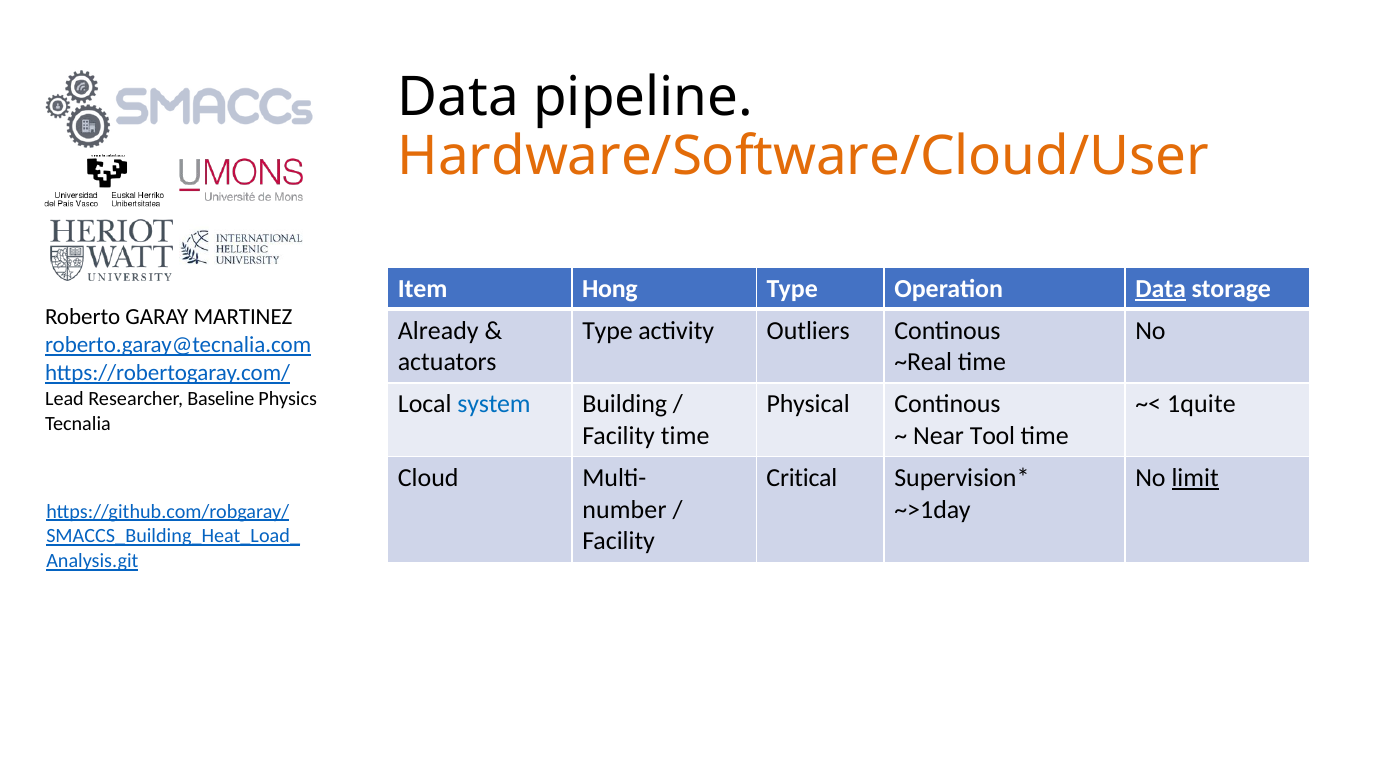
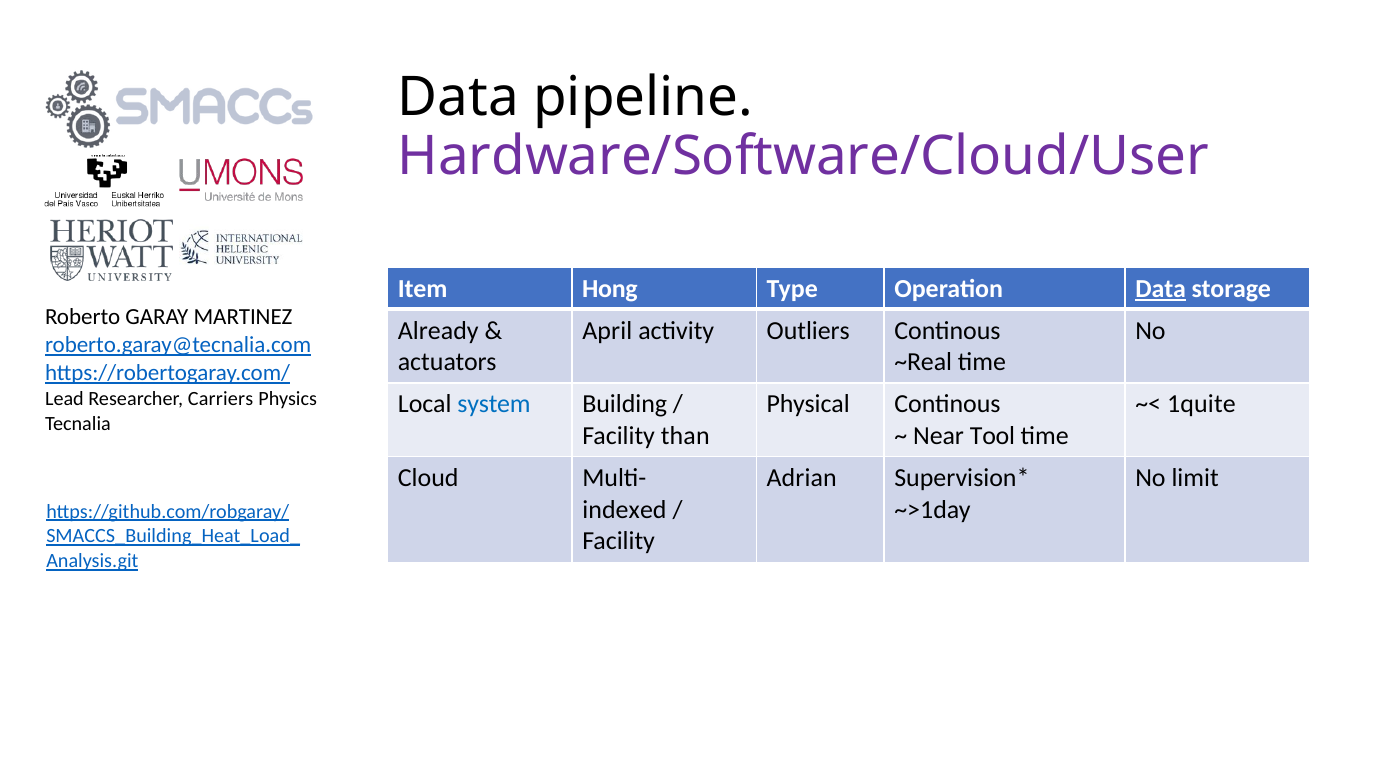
Hardware/Software/Cloud/User colour: orange -> purple
Type at (607, 331): Type -> April
Baseline: Baseline -> Carriers
Facility time: time -> than
Critical: Critical -> Adrian
limit underline: present -> none
number: number -> indexed
